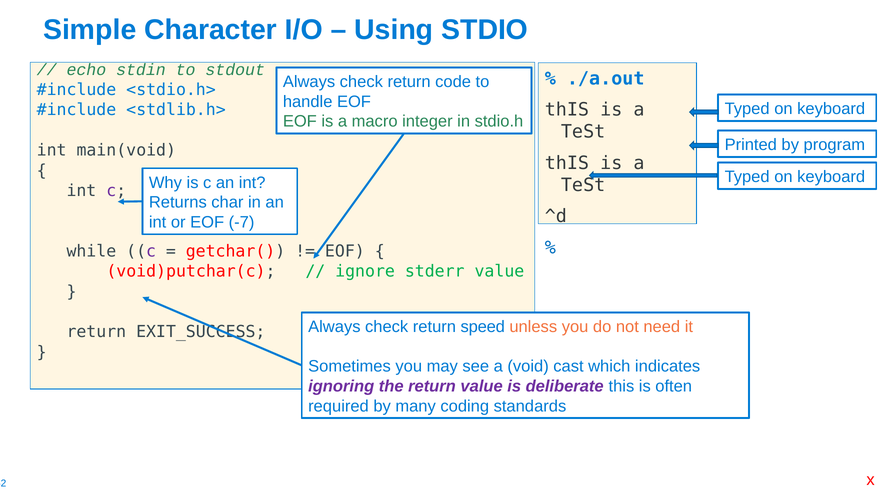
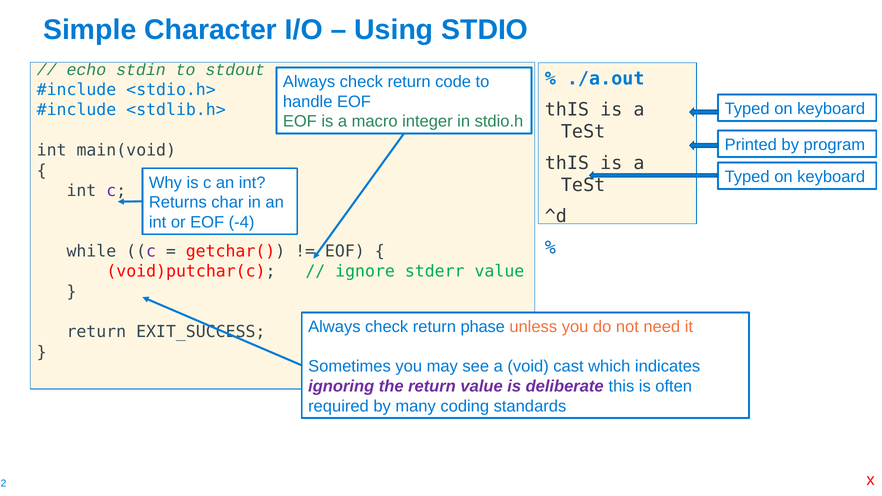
-7: -7 -> -4
speed: speed -> phase
